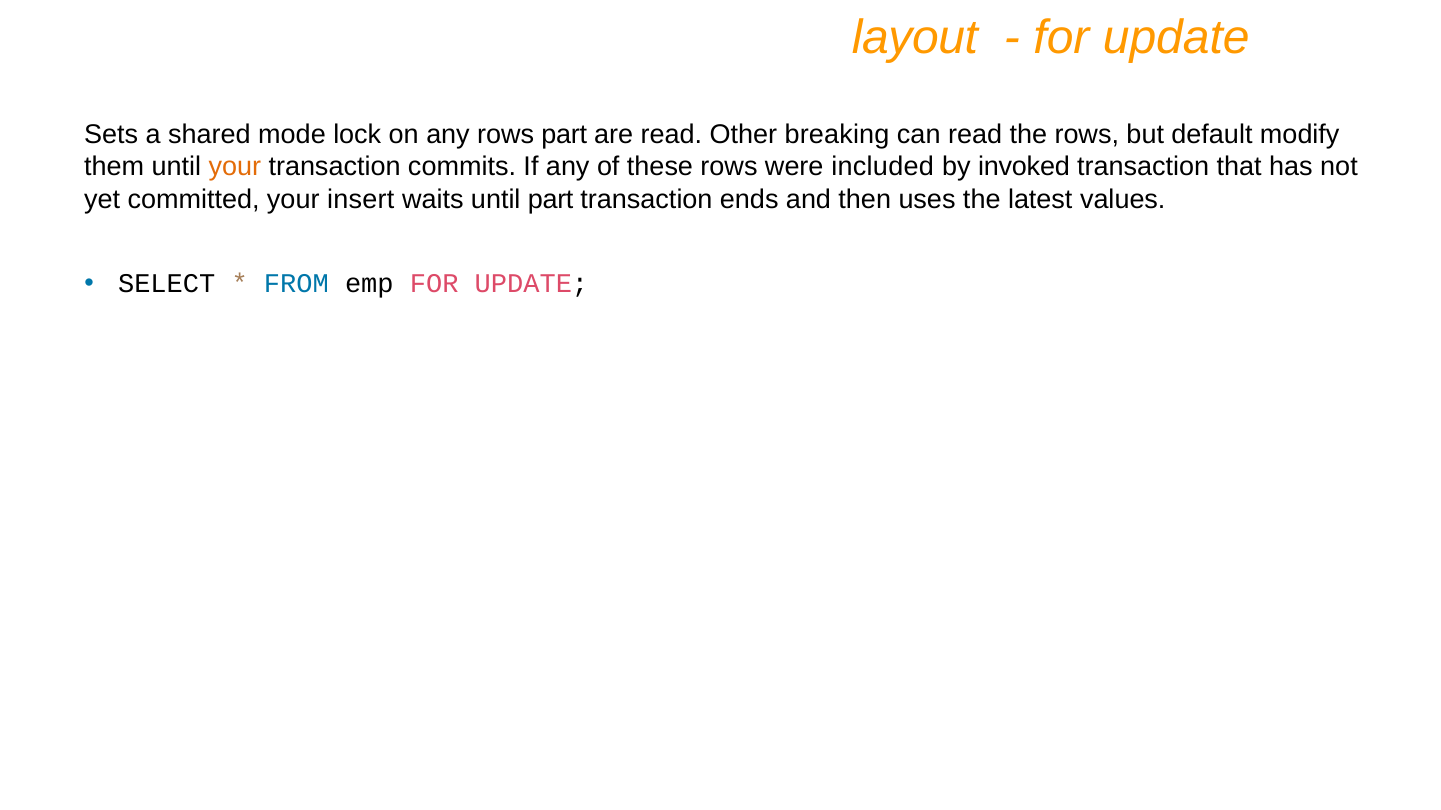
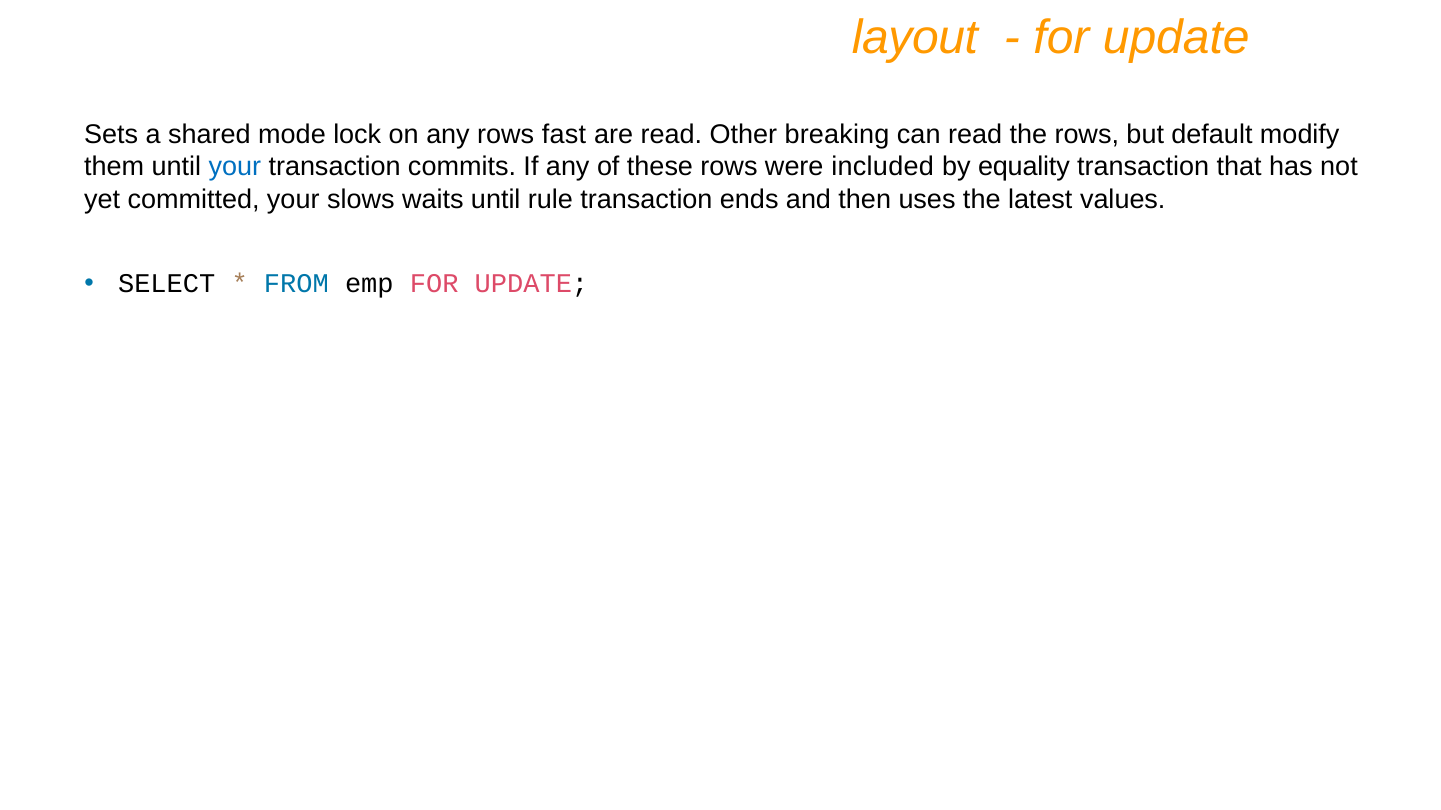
rows part: part -> fast
your at (235, 167) colour: orange -> blue
invoked: invoked -> equality
insert: insert -> slows
until part: part -> rule
